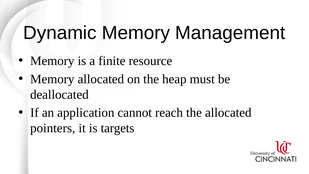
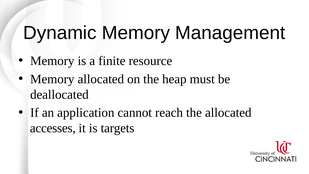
pointers: pointers -> accesses
